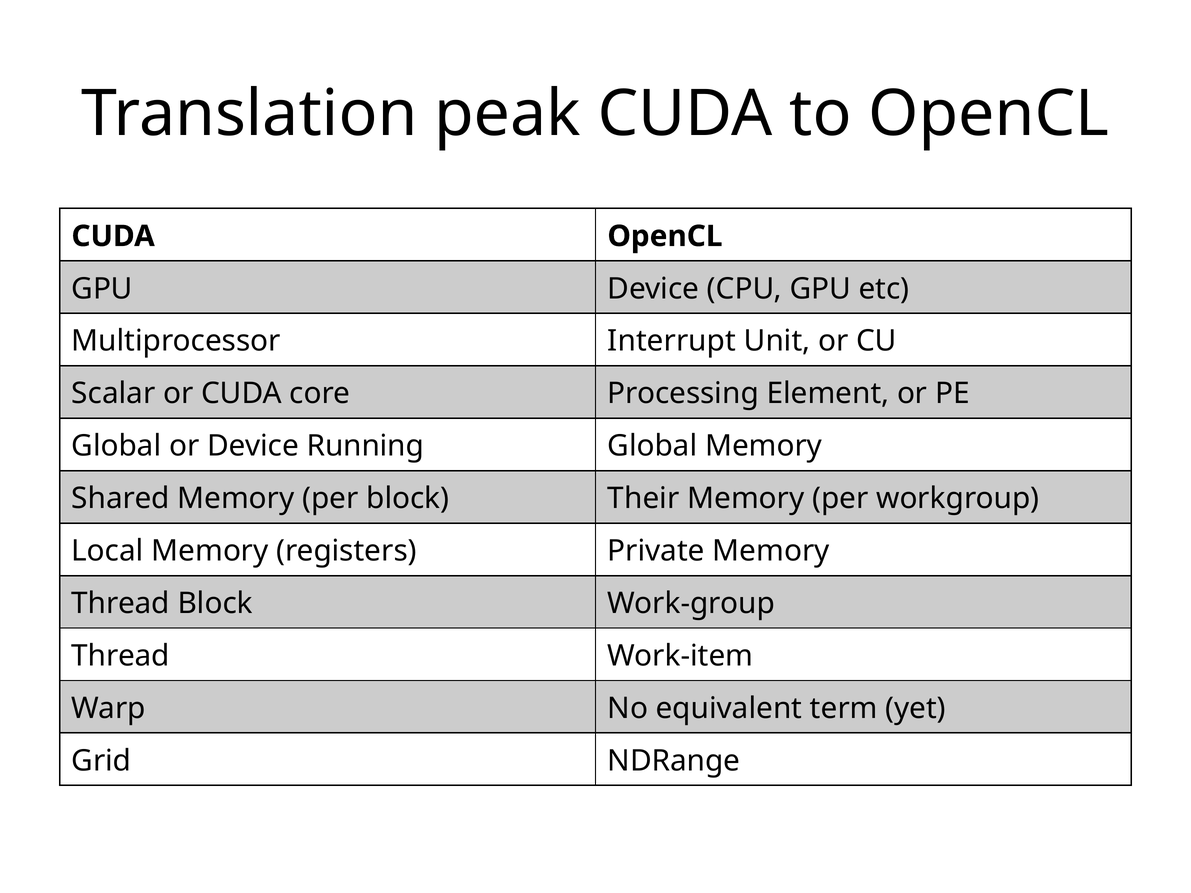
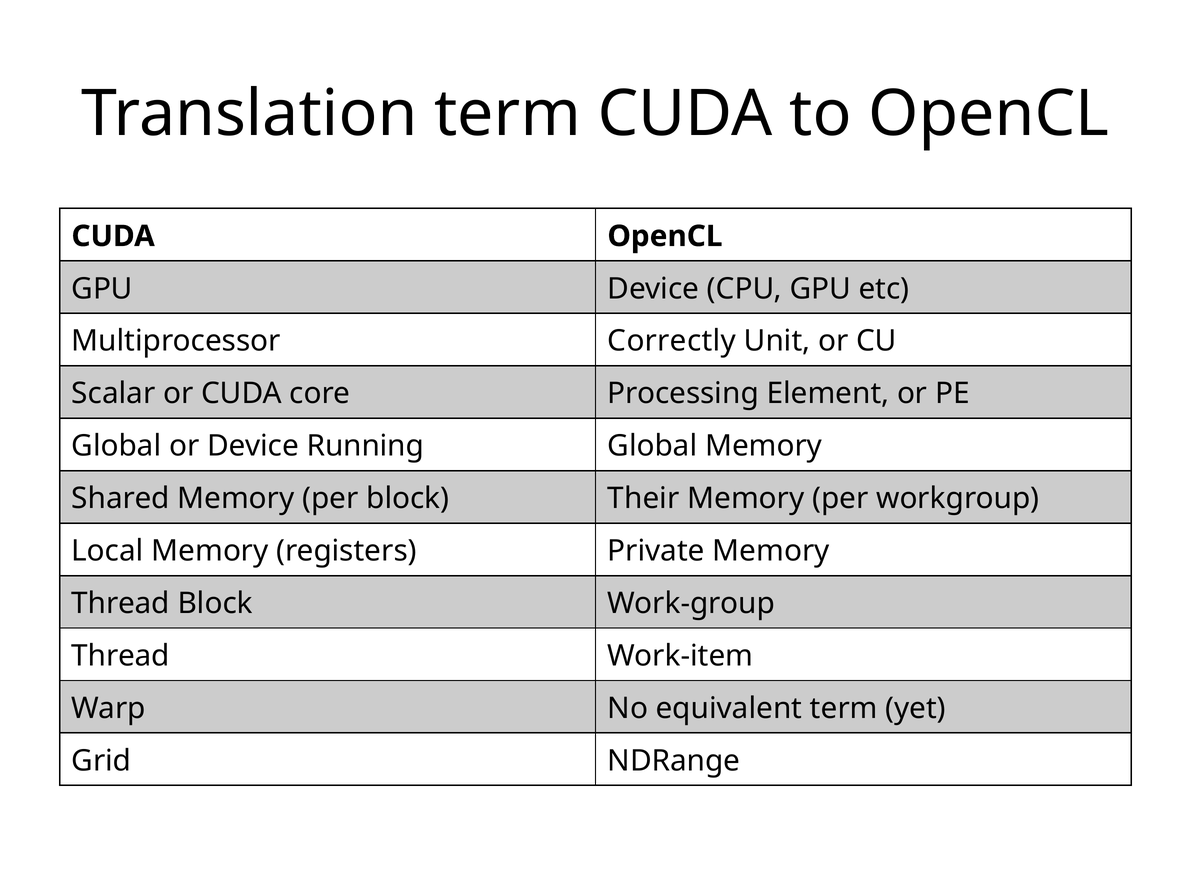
Translation peak: peak -> term
Interrupt: Interrupt -> Correctly
